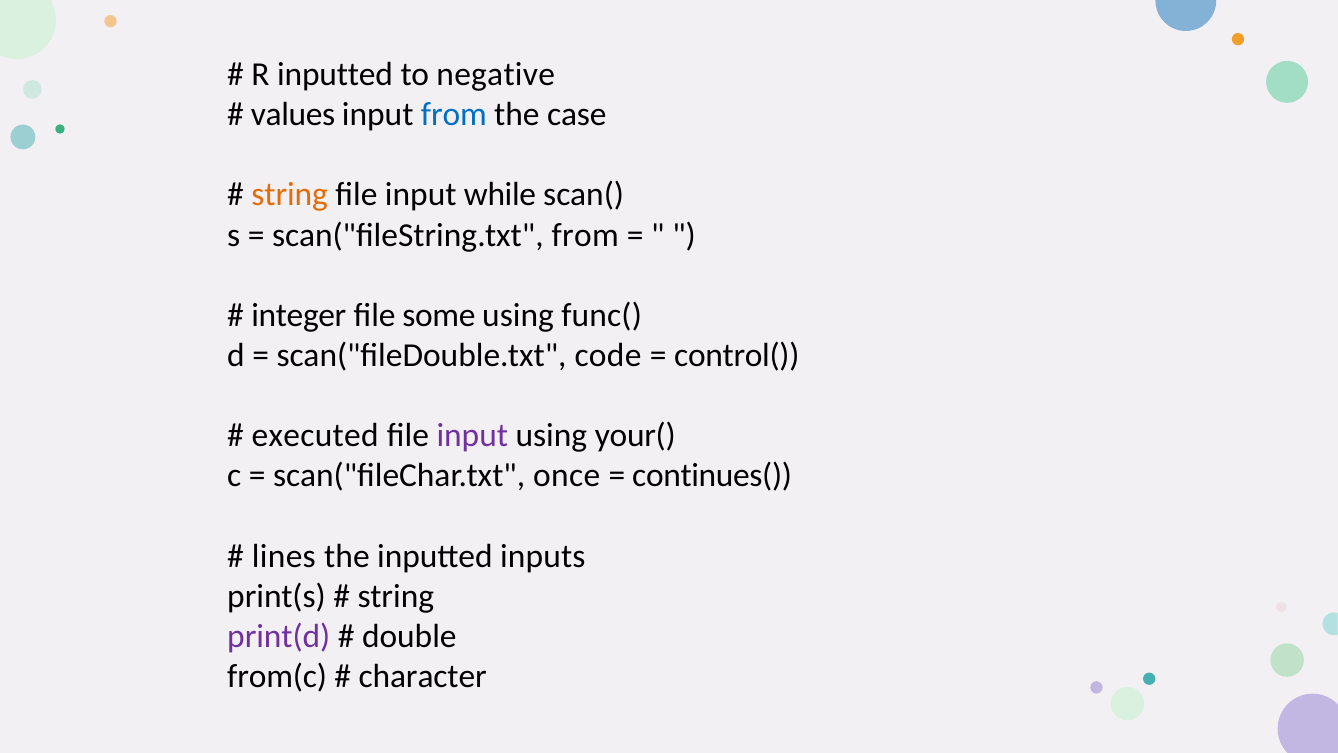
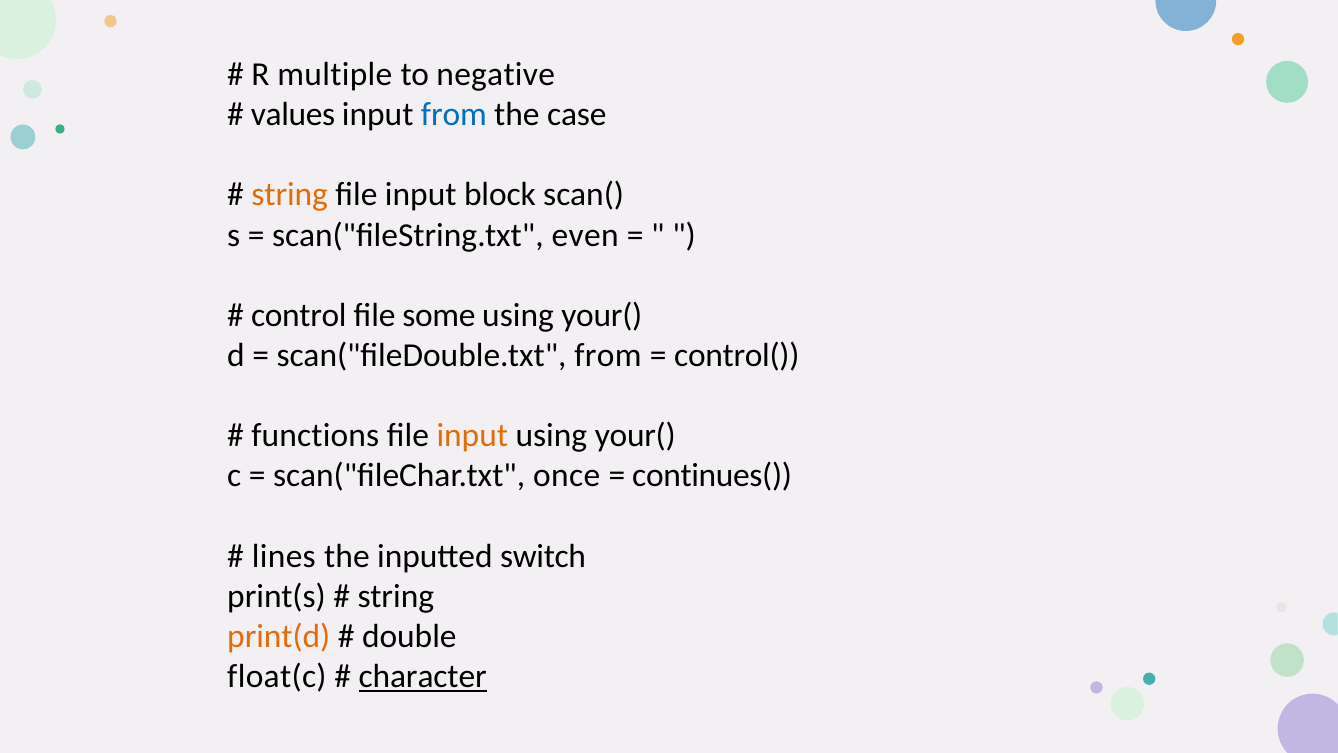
R inputted: inputted -> multiple
while: while -> block
scan("fileString.txt from: from -> even
integer: integer -> control
func( at (602, 315): func( -> your(
scan("fileDouble.txt code: code -> from
executed: executed -> functions
input at (472, 436) colour: purple -> orange
inputs: inputs -> switch
print(d colour: purple -> orange
from(c: from(c -> float(c
character underline: none -> present
